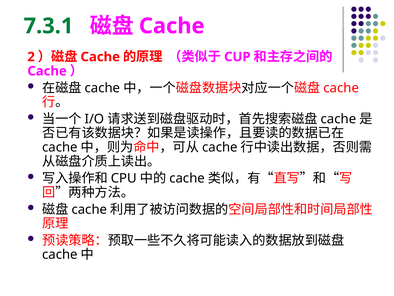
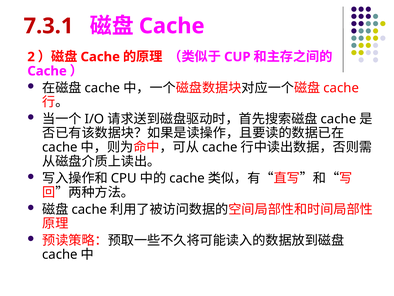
7.3.1 colour: green -> red
